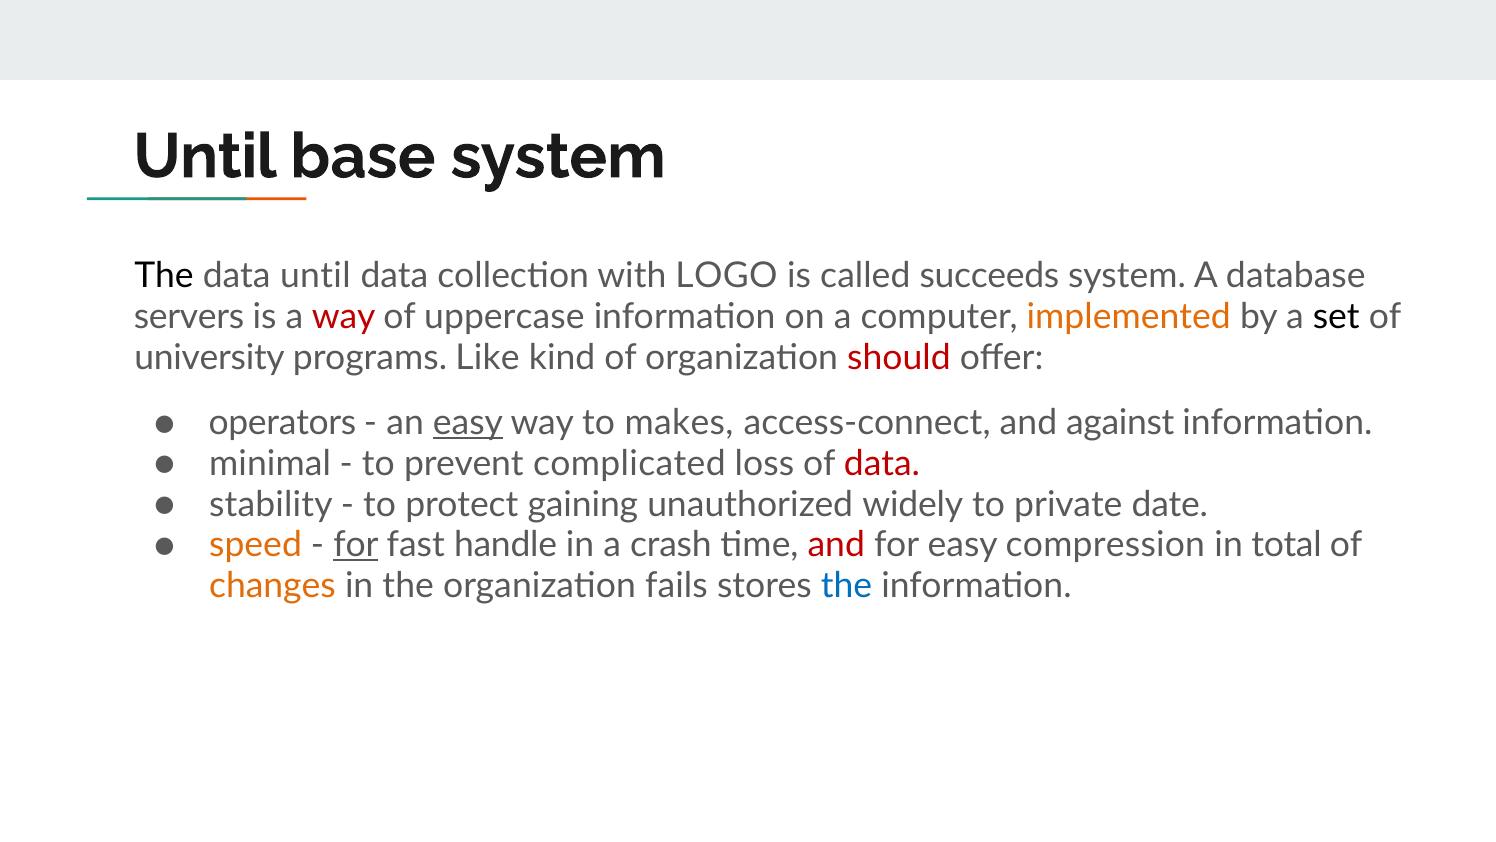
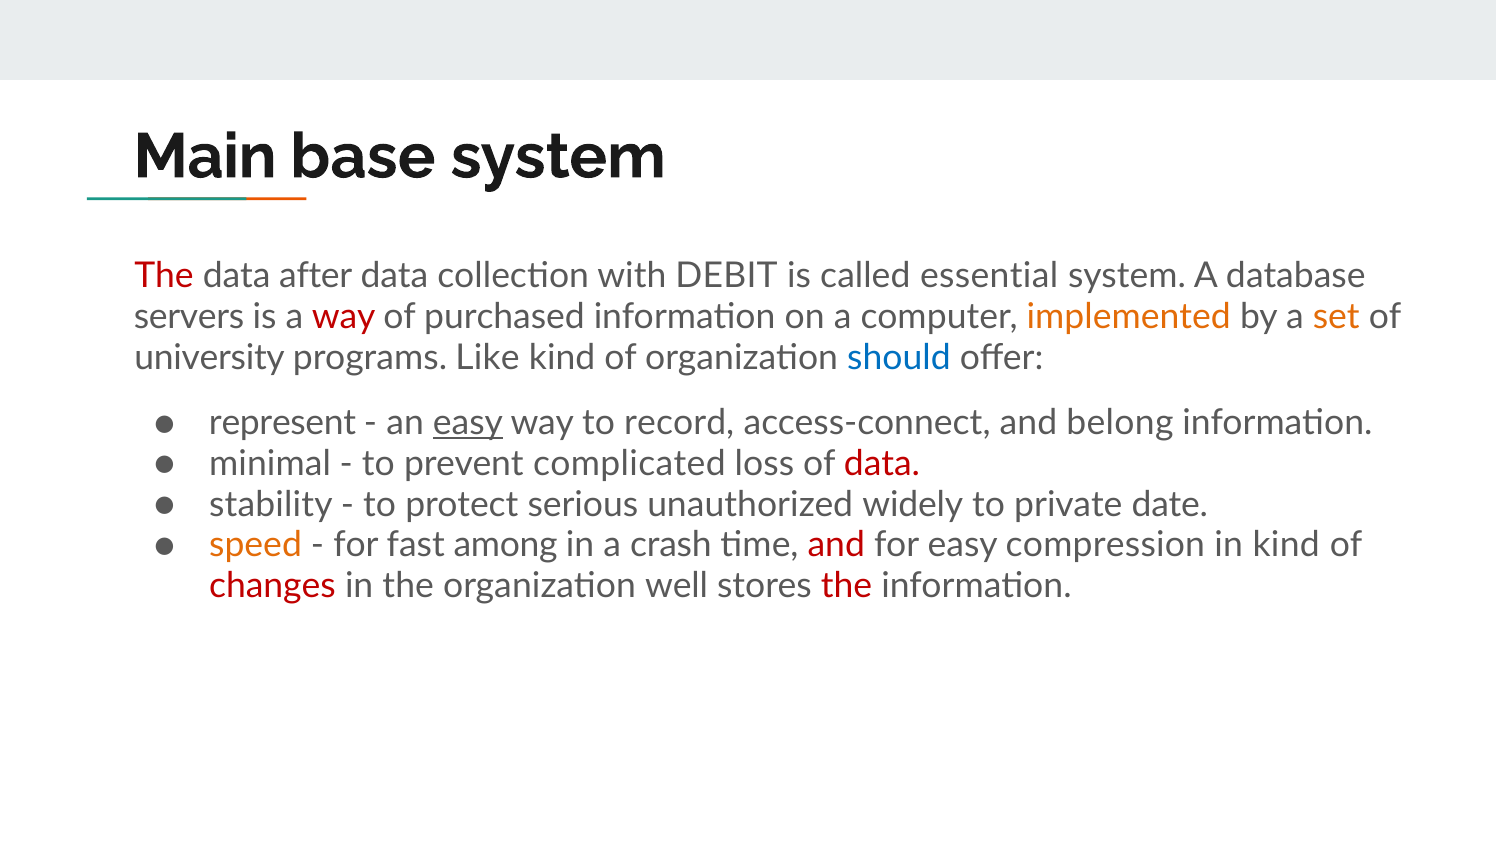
Until at (205, 157): Until -> Main
The at (164, 276) colour: black -> red
data until: until -> after
LOGO: LOGO -> DEBIT
succeeds: succeeds -> essential
uppercase: uppercase -> purchased
set colour: black -> orange
should colour: red -> blue
operators: operators -> represent
makes: makes -> record
against: against -> belong
gaining: gaining -> serious
for at (356, 545) underline: present -> none
handle: handle -> among
in total: total -> kind
changes colour: orange -> red
fails: fails -> well
the at (846, 585) colour: blue -> red
